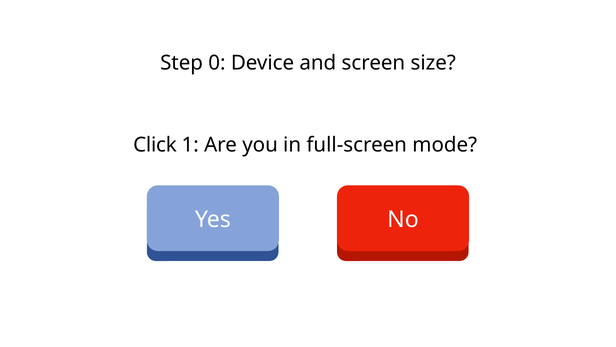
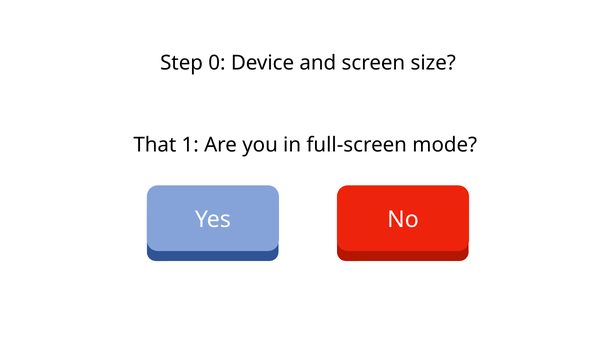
Click: Click -> That
